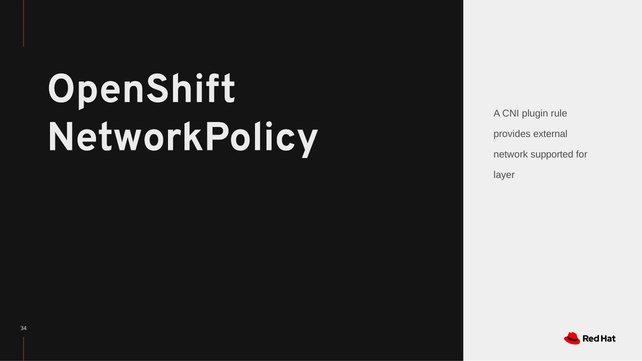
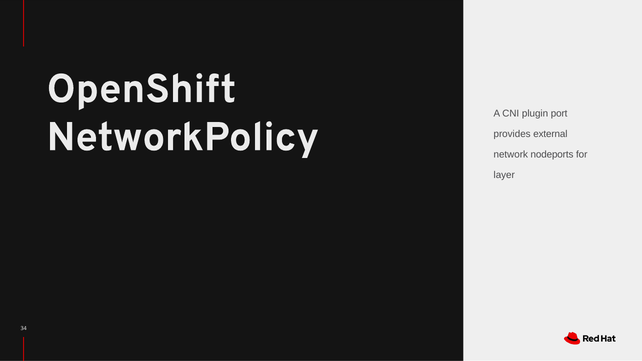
rule: rule -> port
supported: supported -> nodeports
